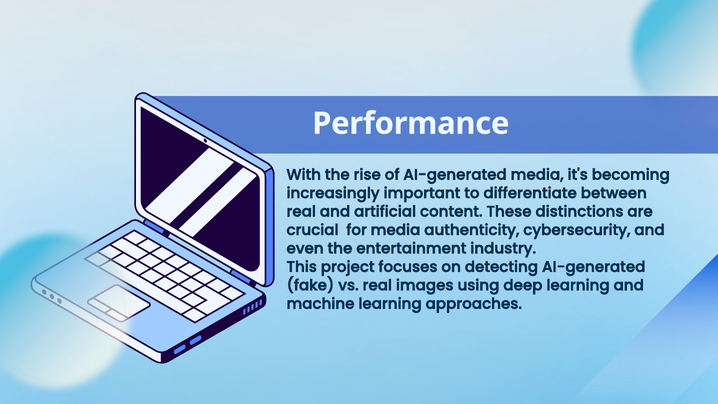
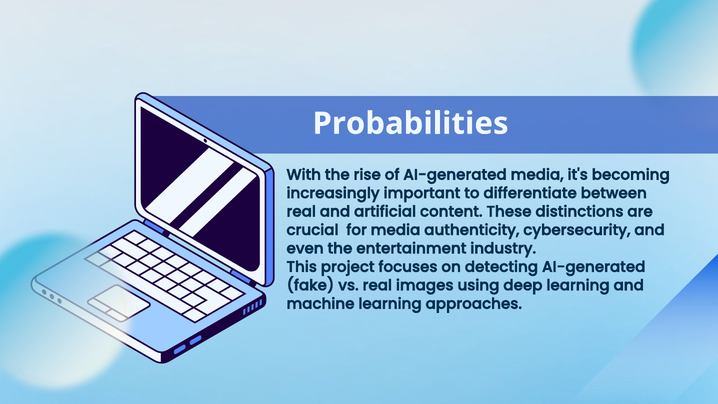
Performance: Performance -> Probabilities
